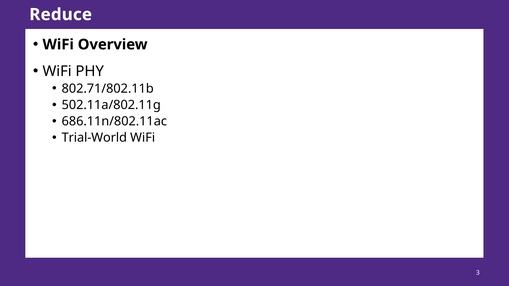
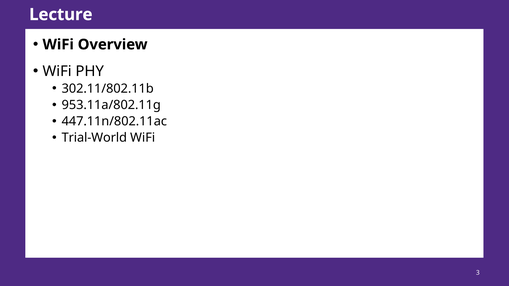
Reduce: Reduce -> Lecture
802.71/802.11b: 802.71/802.11b -> 302.11/802.11b
502.11a/802.11g: 502.11a/802.11g -> 953.11a/802.11g
686.11n/802.11ac: 686.11n/802.11ac -> 447.11n/802.11ac
